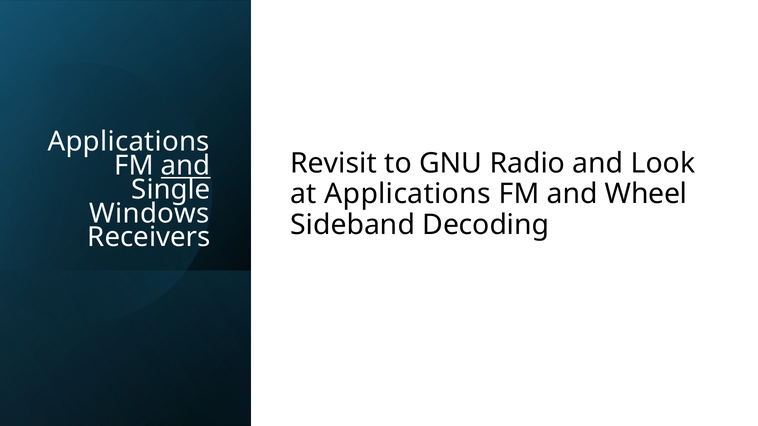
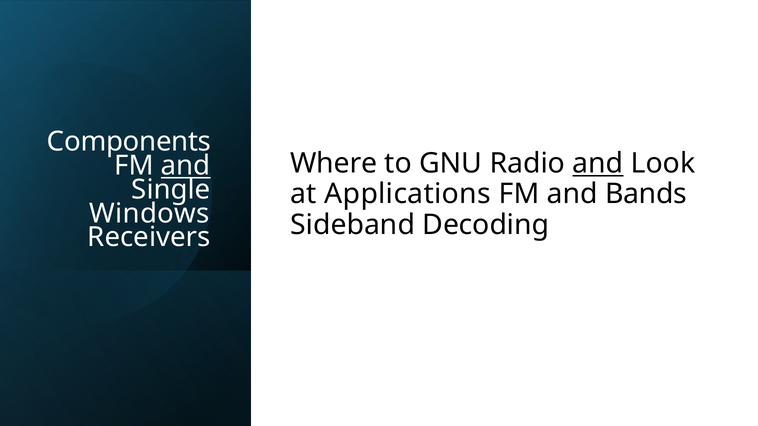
Applications at (129, 142): Applications -> Components
Revisit: Revisit -> Where
and at (598, 164) underline: none -> present
Wheel: Wheel -> Bands
